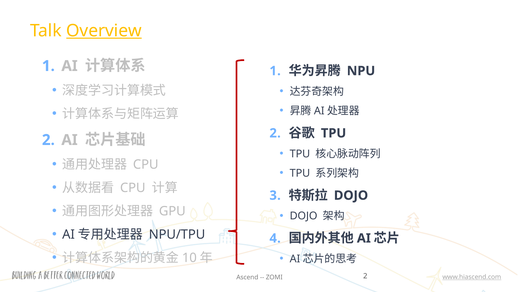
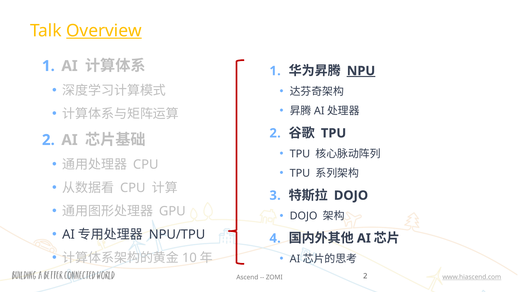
NPU underline: none -> present
